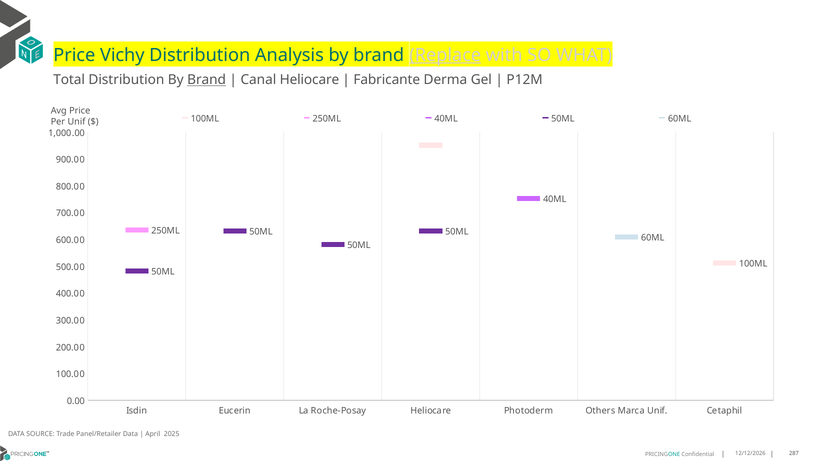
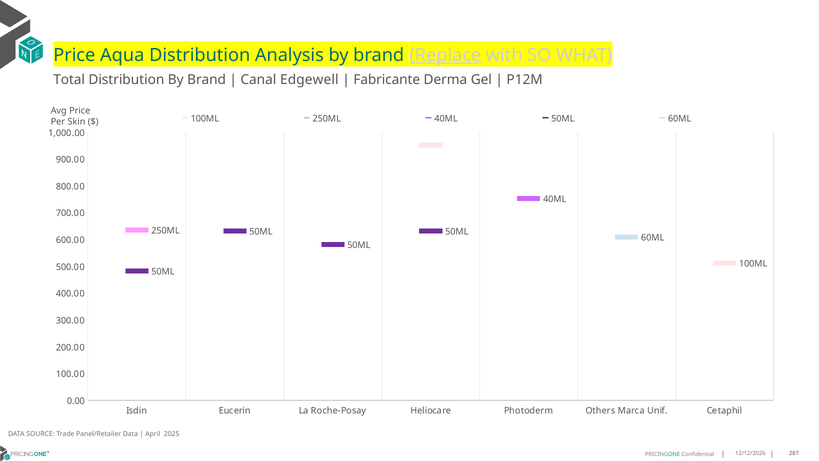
Vichy: Vichy -> Aqua
Brand at (207, 80) underline: present -> none
Canal Heliocare: Heliocare -> Edgewell
Per Unif: Unif -> Skin
